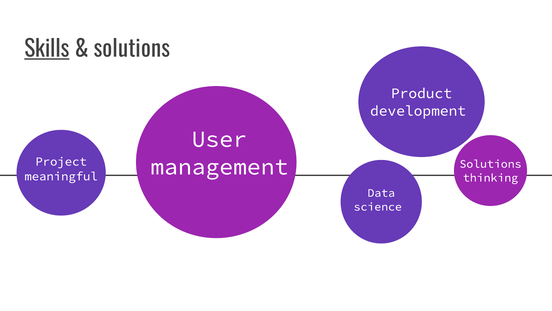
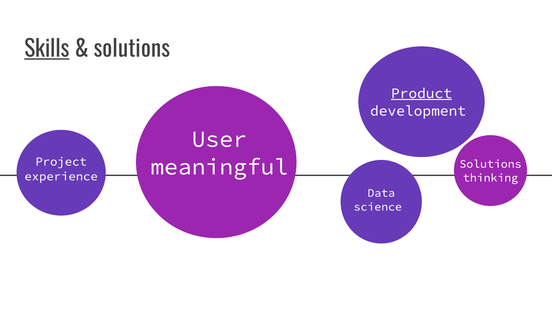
Product underline: none -> present
management: management -> meaningful
meaningful: meaningful -> experience
